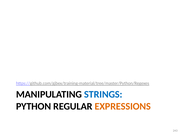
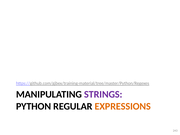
STRINGS colour: blue -> purple
